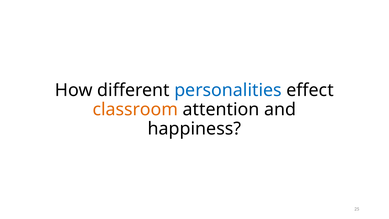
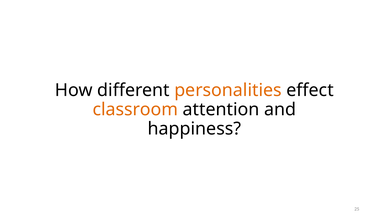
personalities colour: blue -> orange
